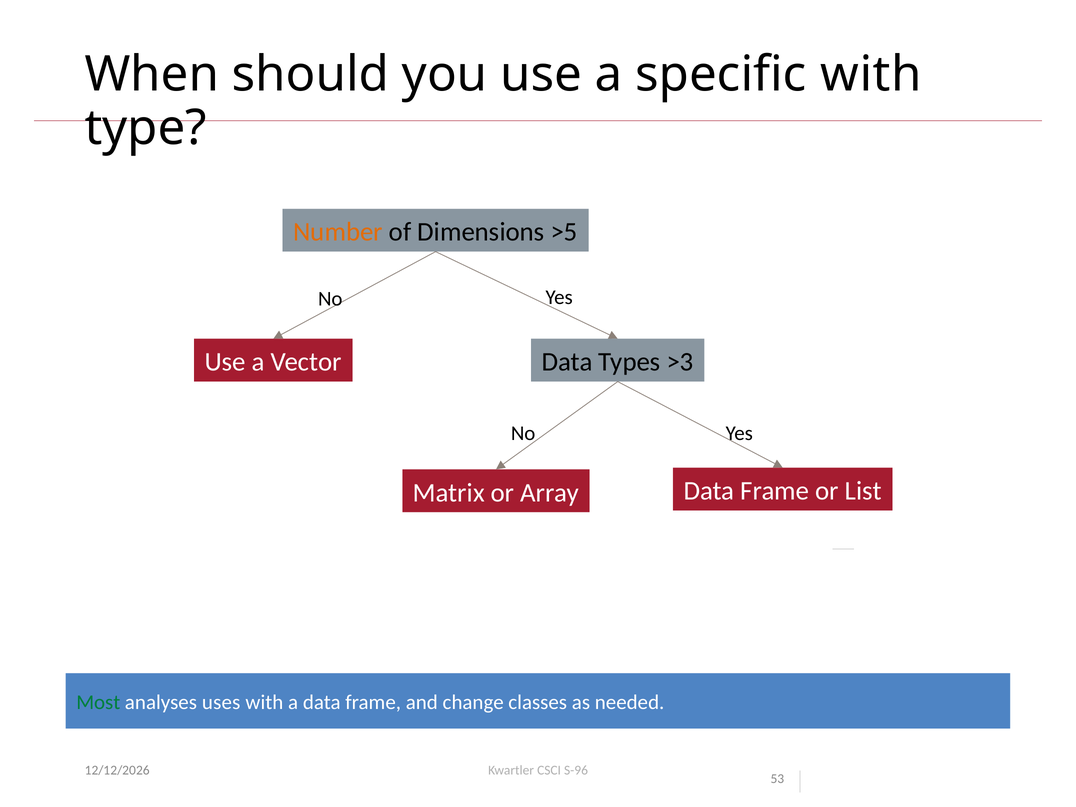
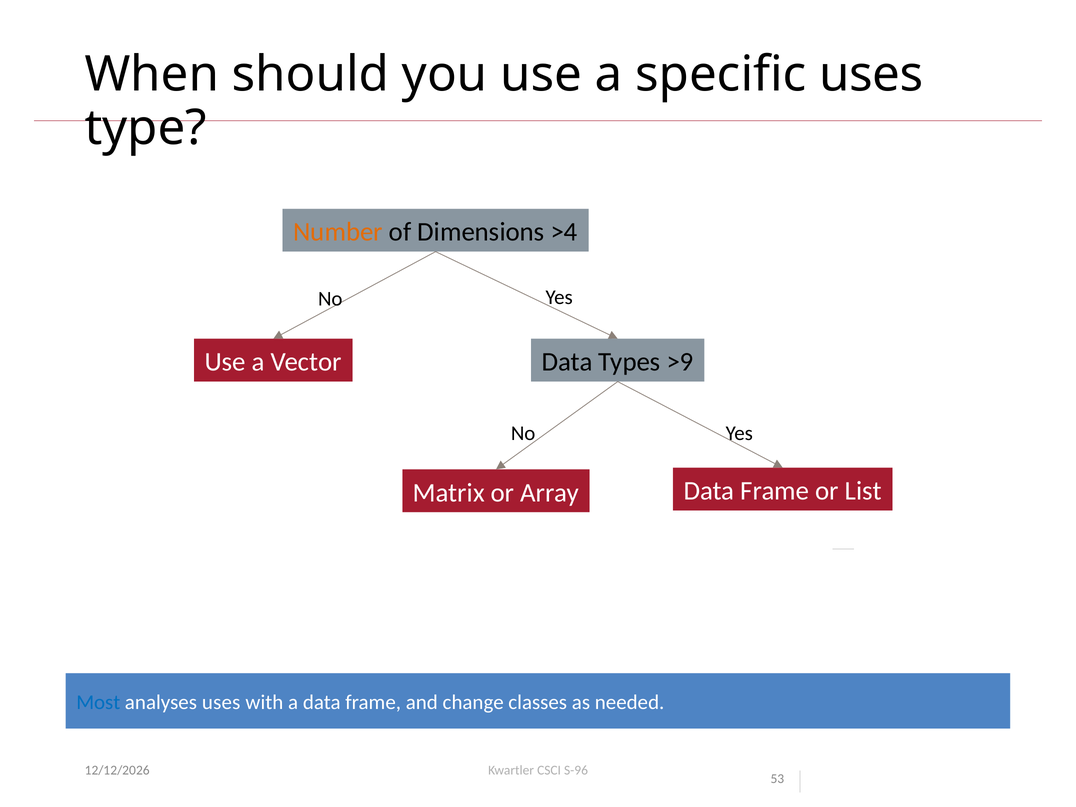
specific with: with -> uses
>5: >5 -> >4
>3: >3 -> >9
Most colour: green -> blue
